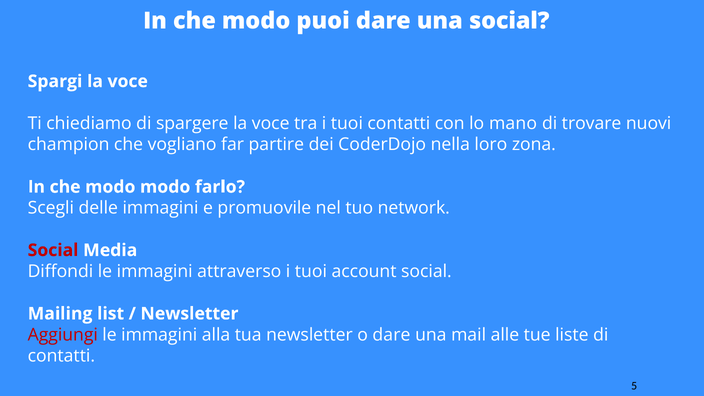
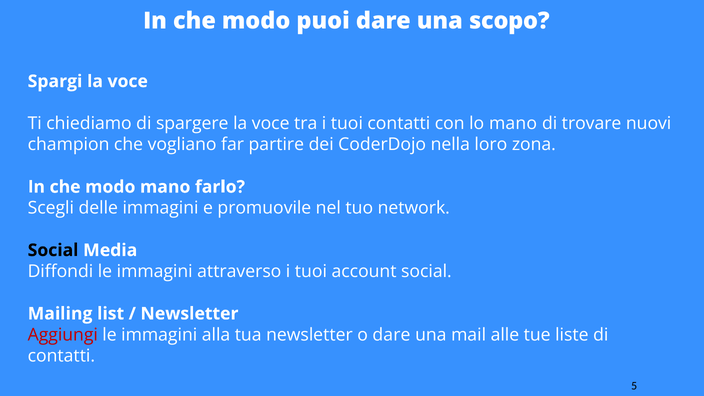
una social: social -> scopo
modo modo: modo -> mano
Social at (53, 250) colour: red -> black
